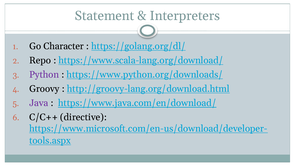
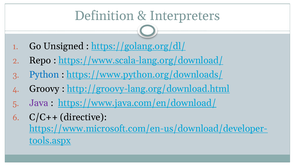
Statement: Statement -> Definition
Character: Character -> Unsigned
Python colour: purple -> blue
